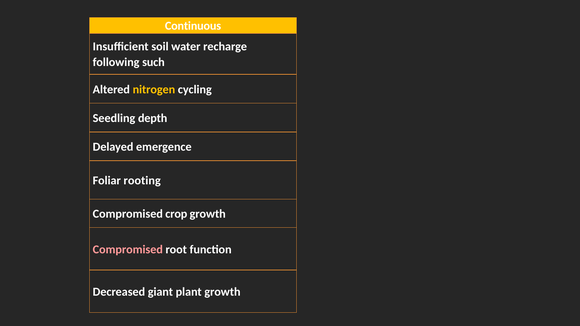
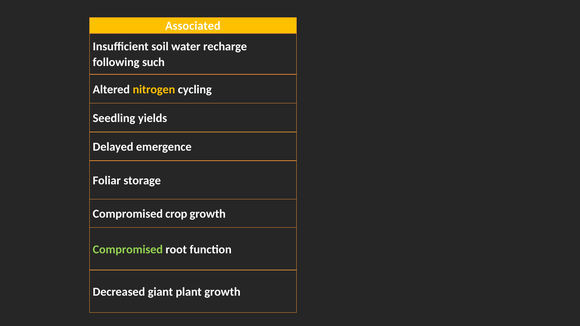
Continuous: Continuous -> Associated
depth: depth -> yields
rooting: rooting -> storage
Compromised at (128, 250) colour: pink -> light green
